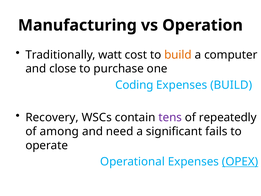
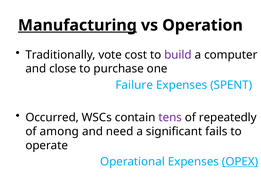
Manufacturing underline: none -> present
watt: watt -> vote
build at (178, 55) colour: orange -> purple
Coding: Coding -> Failure
Expenses BUILD: BUILD -> SPENT
Recovery: Recovery -> Occurred
